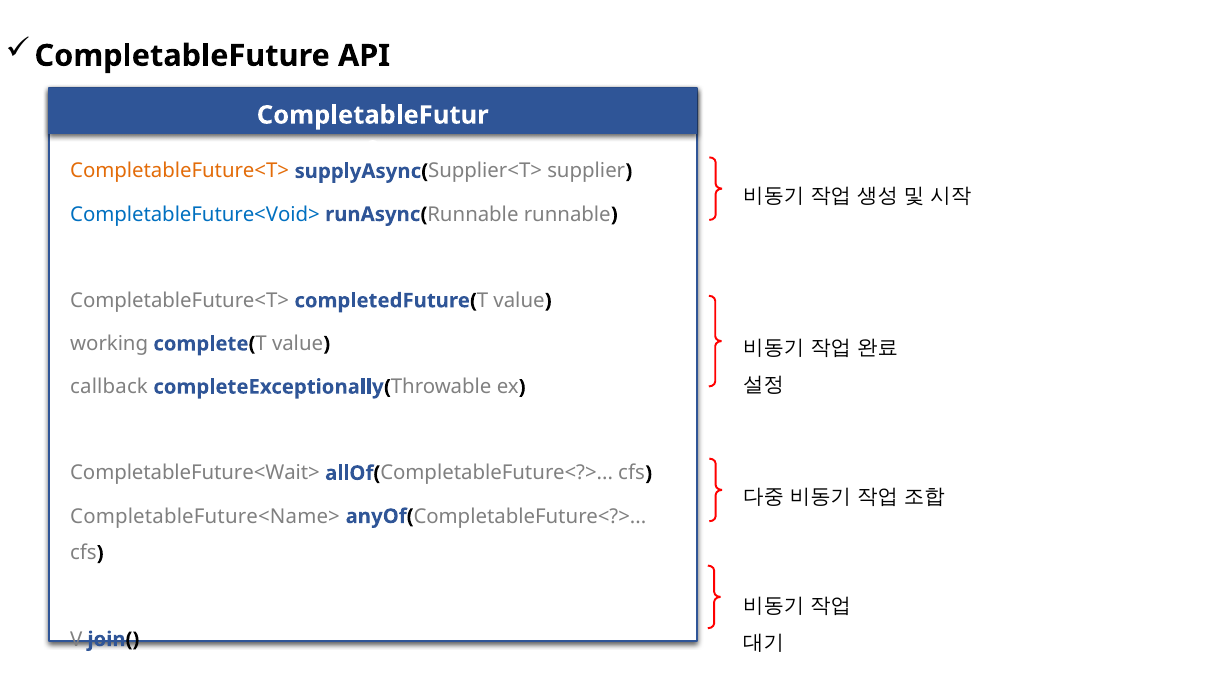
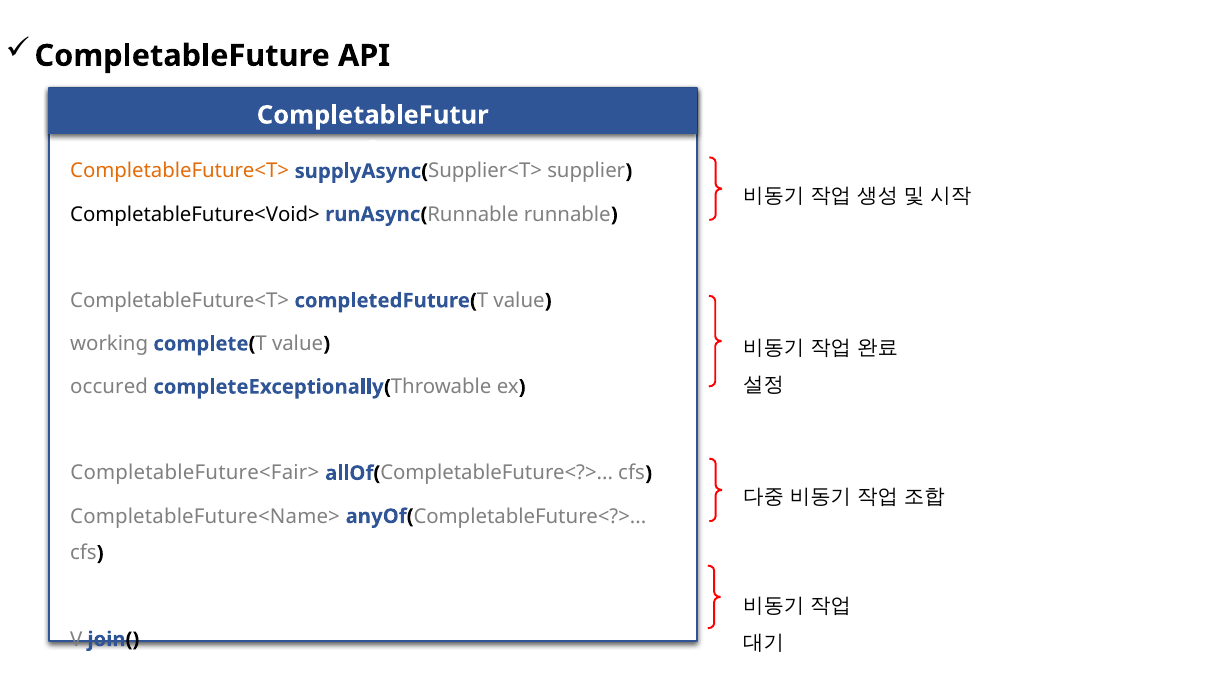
CompletableFuture<Void> colour: blue -> black
callback: callback -> occured
CompletableFuture<Wait>: CompletableFuture<Wait> -> CompletableFuture<Fair>
